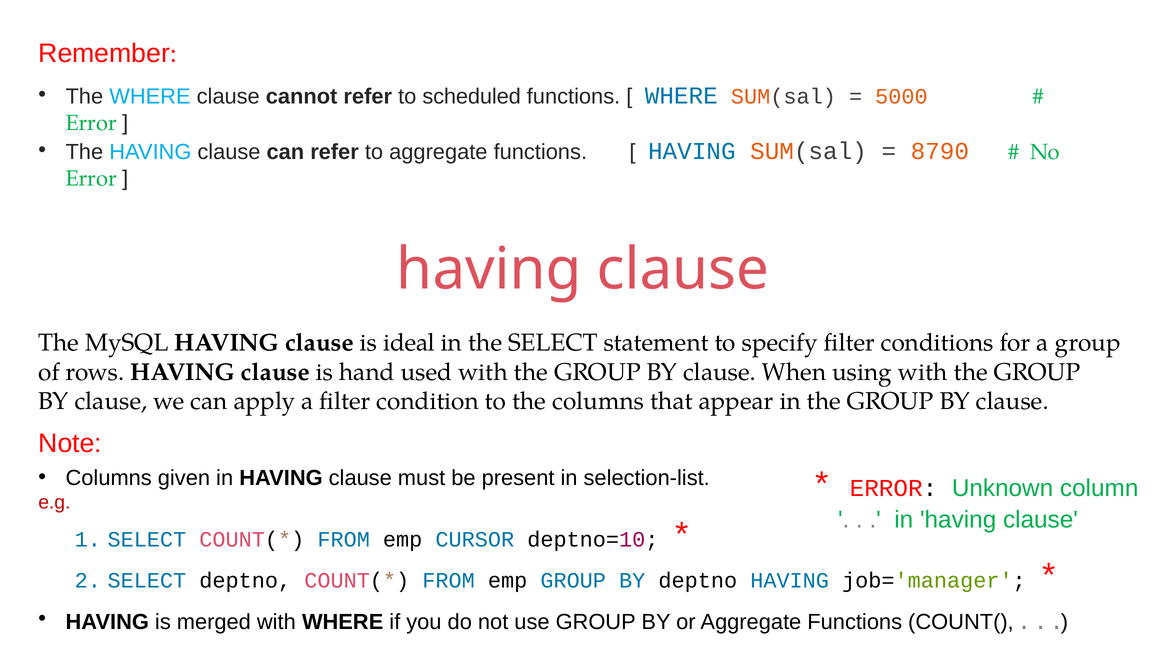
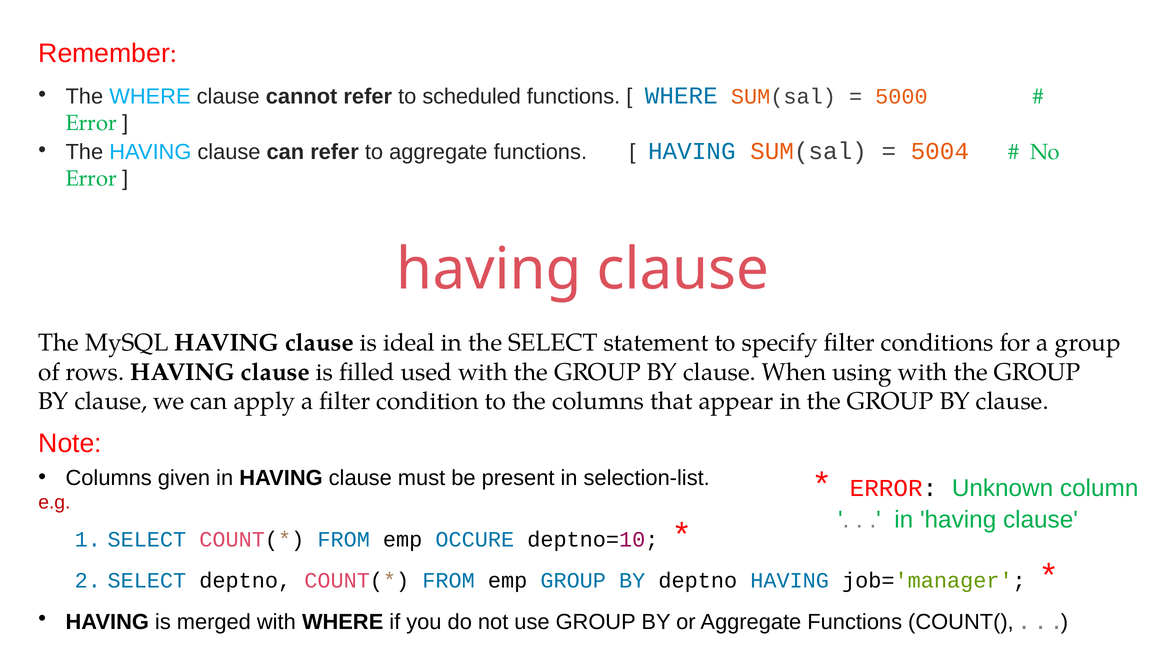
8790: 8790 -> 5004
hand: hand -> filled
CURSOR: CURSOR -> OCCURE
